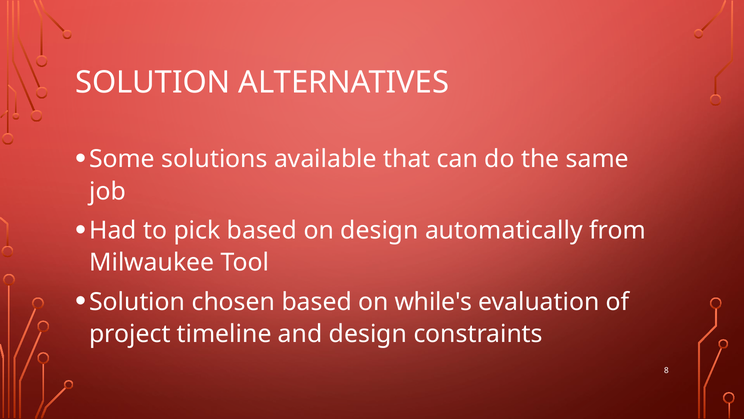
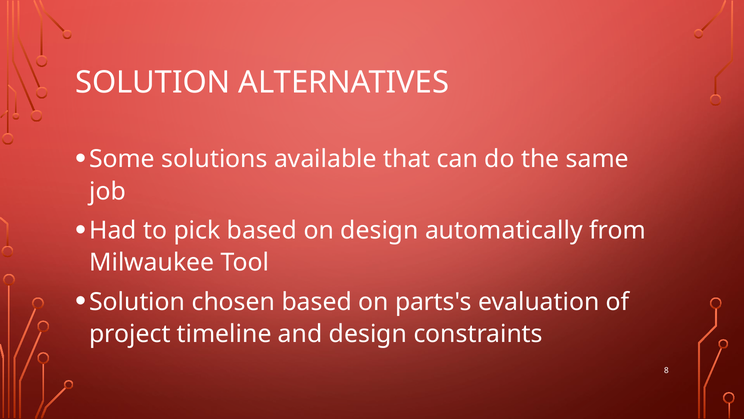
while's: while's -> parts's
